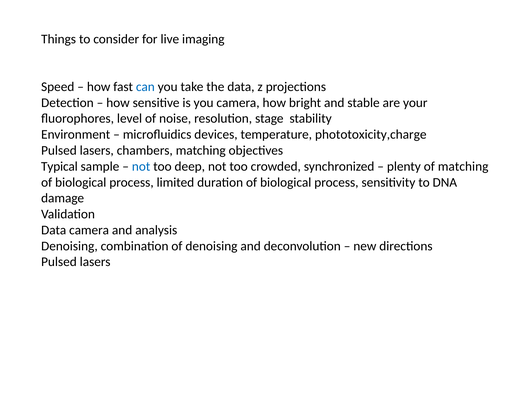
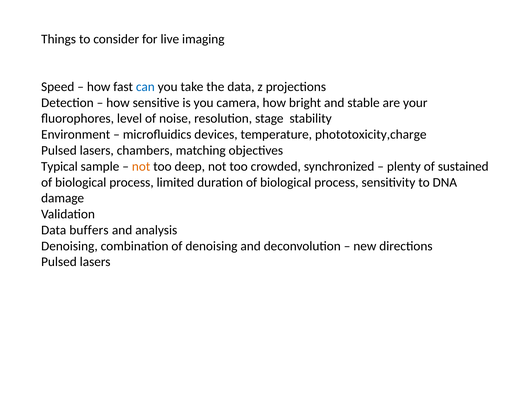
not at (141, 166) colour: blue -> orange
of matching: matching -> sustained
Data camera: camera -> buffers
